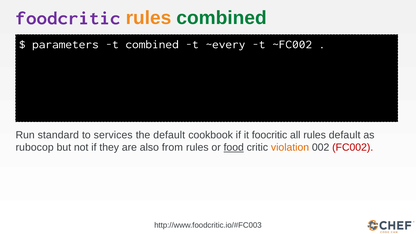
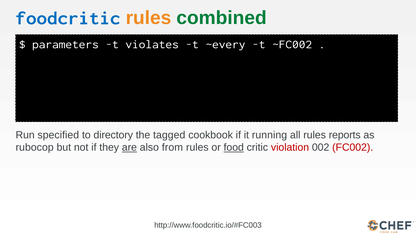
foodcritic colour: purple -> blue
t combined: combined -> violates
standard: standard -> specified
services: services -> directory
the default: default -> tagged
foocritic: foocritic -> running
rules default: default -> reports
are underline: none -> present
violation colour: orange -> red
